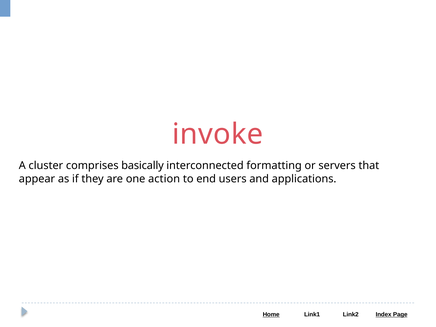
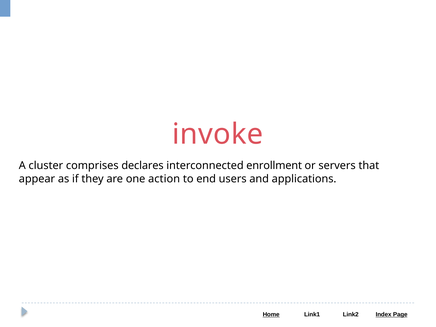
basically: basically -> declares
formatting: formatting -> enrollment
